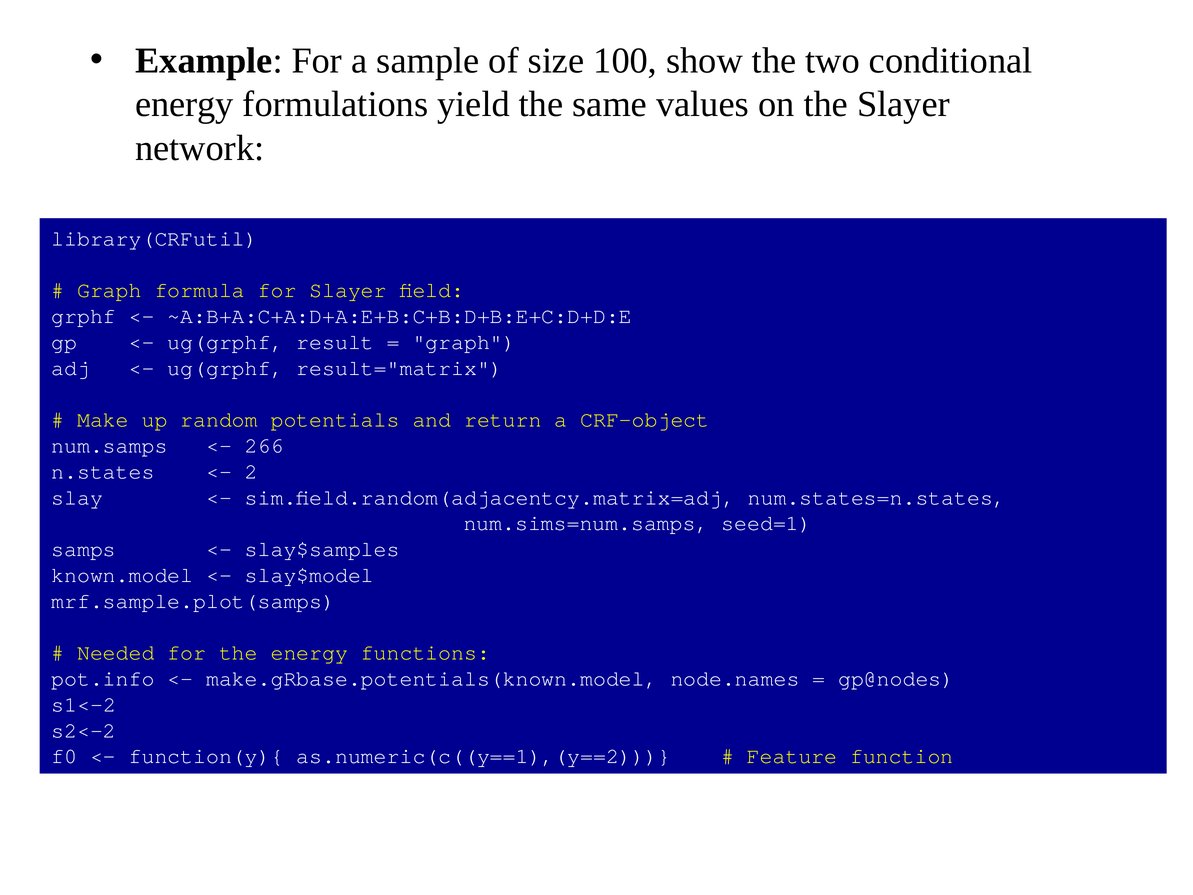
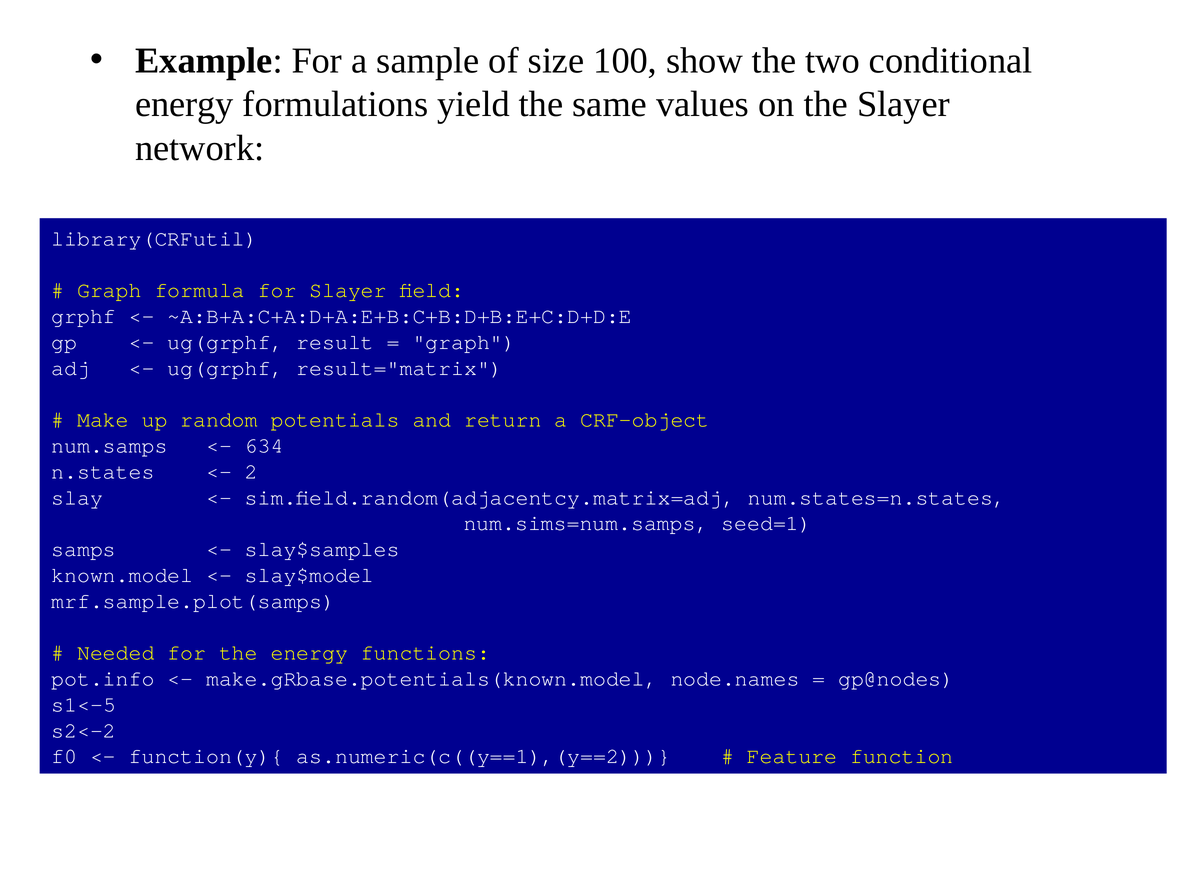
266: 266 -> 634
s1<-2: s1<-2 -> s1<-5
